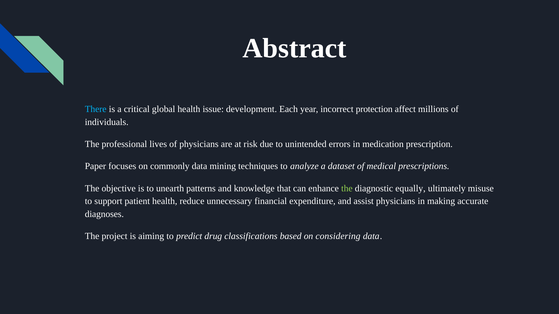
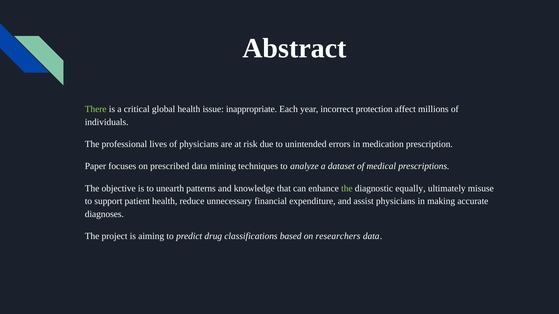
There colour: light blue -> light green
development: development -> inappropriate
commonly: commonly -> prescribed
considering: considering -> researchers
